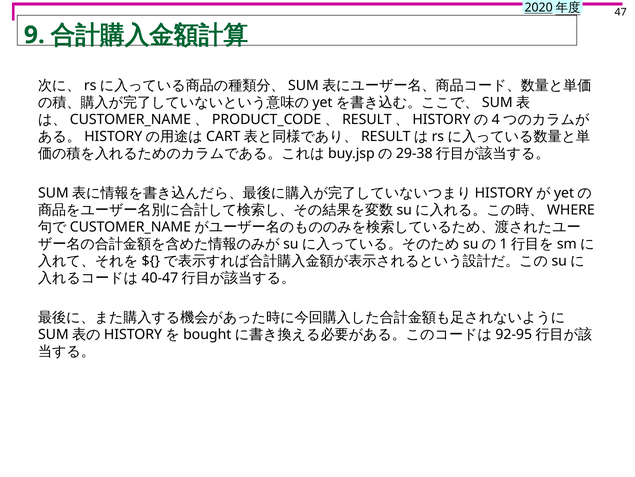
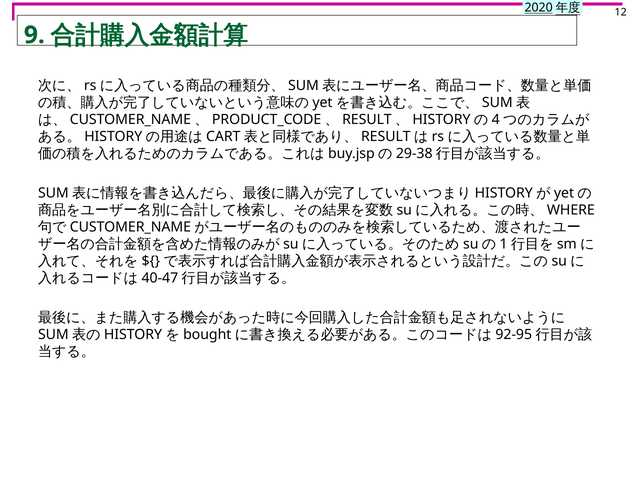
47: 47 -> 12
